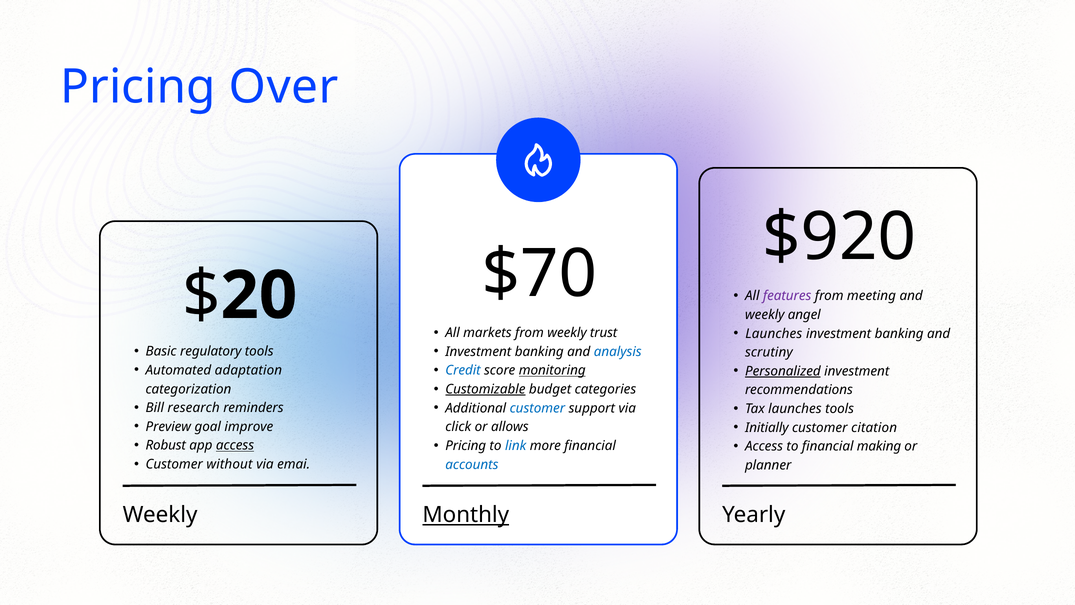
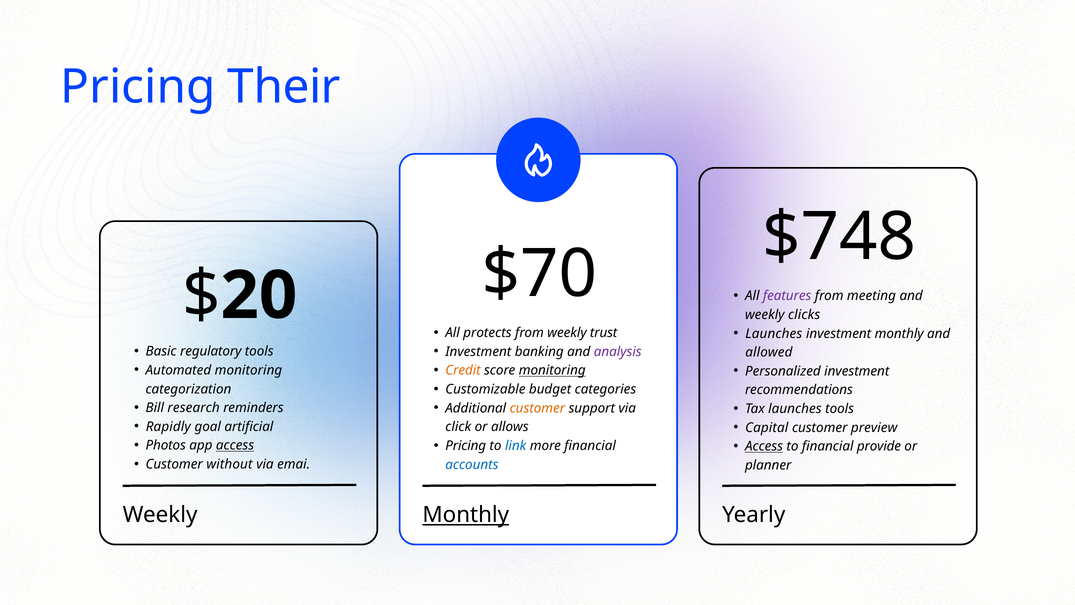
Over: Over -> Their
$920: $920 -> $748
angel: angel -> clicks
markets: markets -> protects
banking at (899, 333): banking -> monthly
analysis colour: blue -> purple
scrutiny: scrutiny -> allowed
Automated adaptation: adaptation -> monitoring
Credit colour: blue -> orange
Personalized underline: present -> none
Customizable underline: present -> none
customer at (537, 408) colour: blue -> orange
Preview: Preview -> Rapidly
improve: improve -> artificial
Initially: Initially -> Capital
citation: citation -> preview
Robust: Robust -> Photos
Access at (764, 446) underline: none -> present
making: making -> provide
